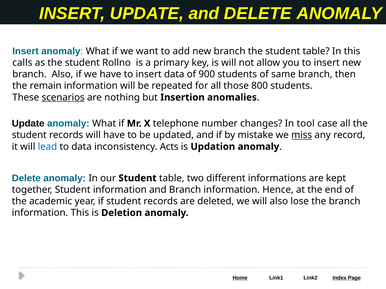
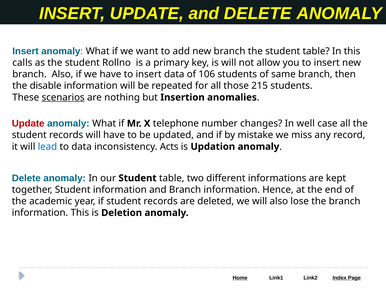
900: 900 -> 106
remain: remain -> disable
800: 800 -> 215
Update at (28, 124) colour: black -> red
tool: tool -> well
miss underline: present -> none
